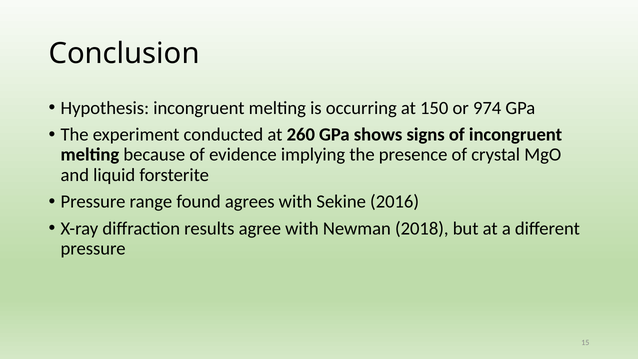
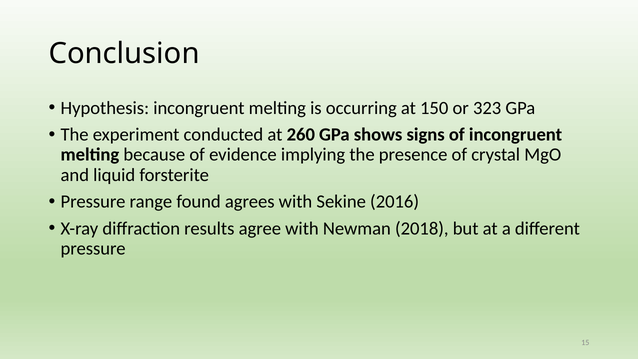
974: 974 -> 323
